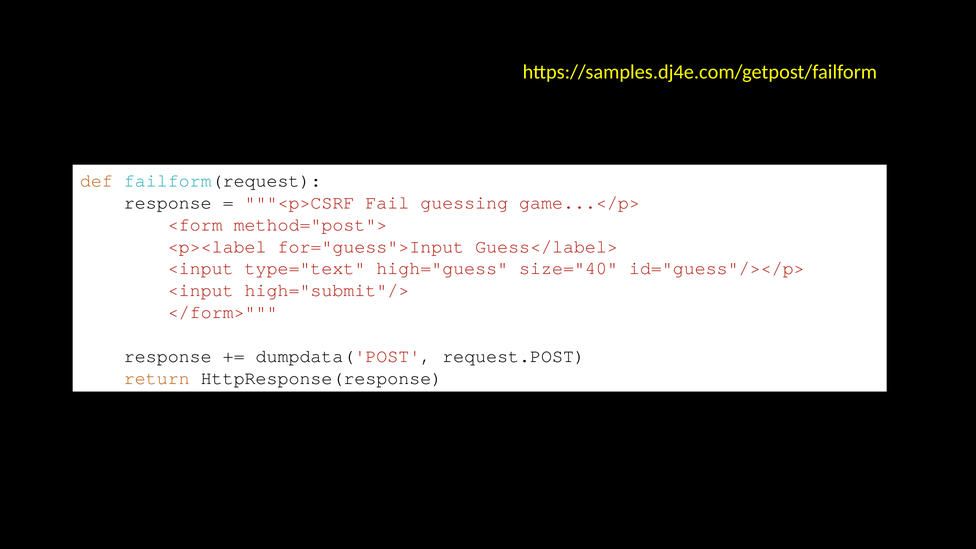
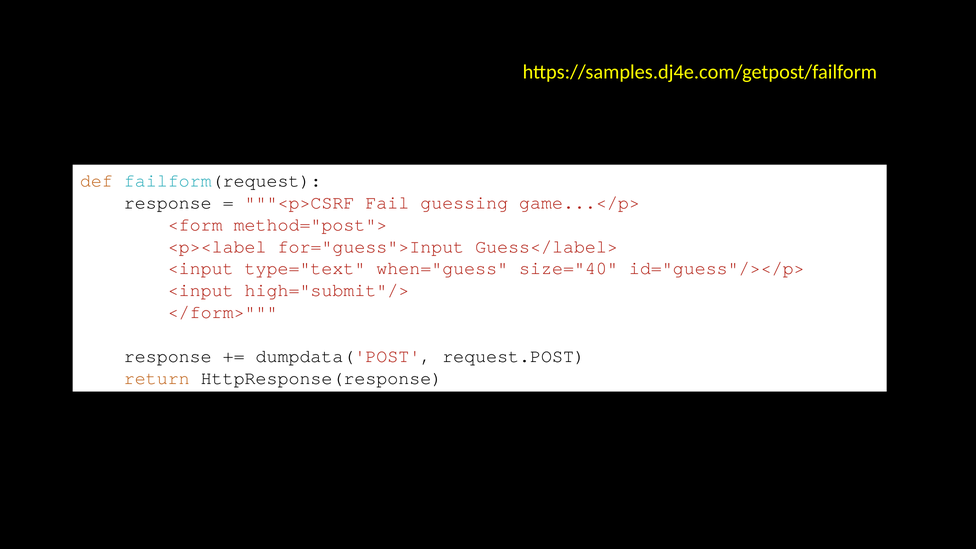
high="guess: high="guess -> when="guess
